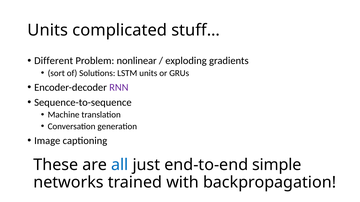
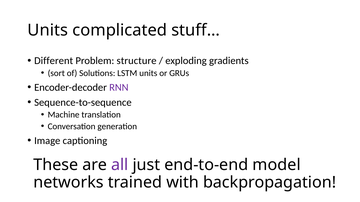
nonlinear: nonlinear -> structure
all colour: blue -> purple
simple: simple -> model
